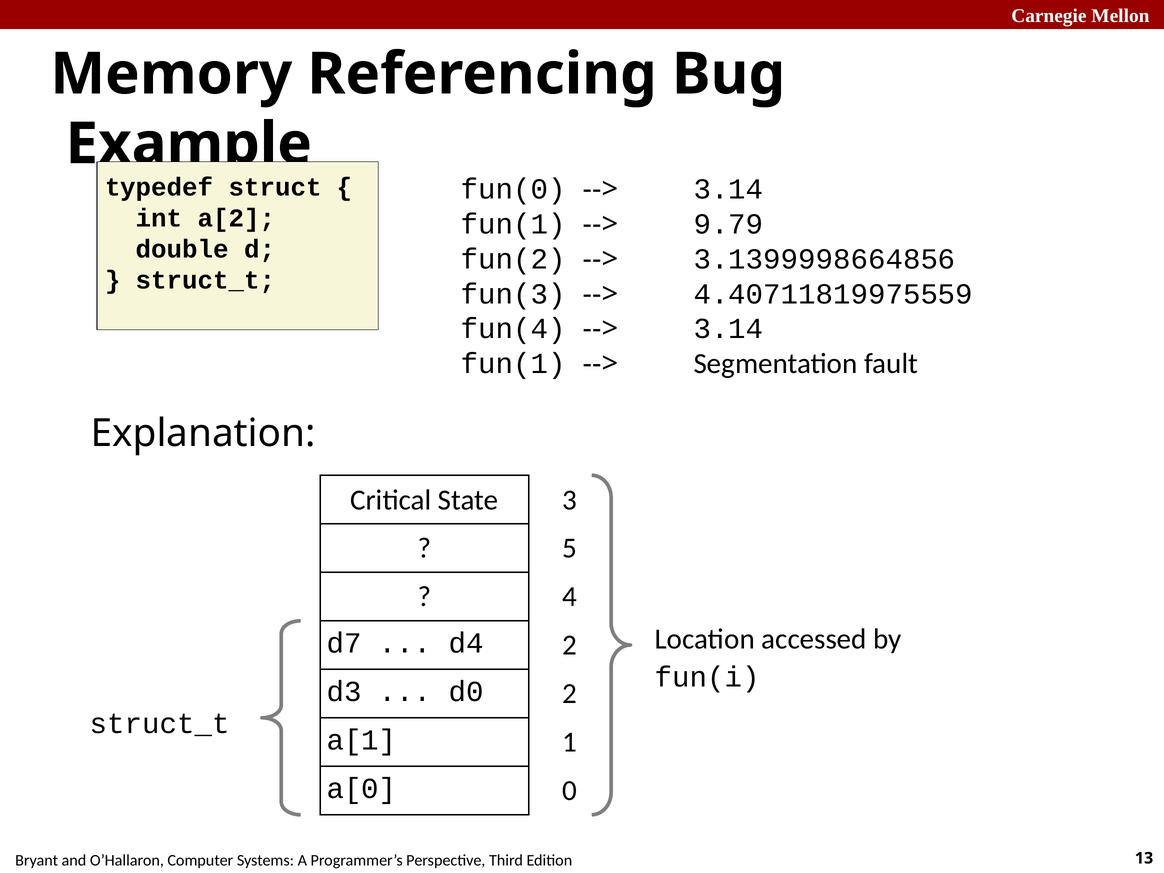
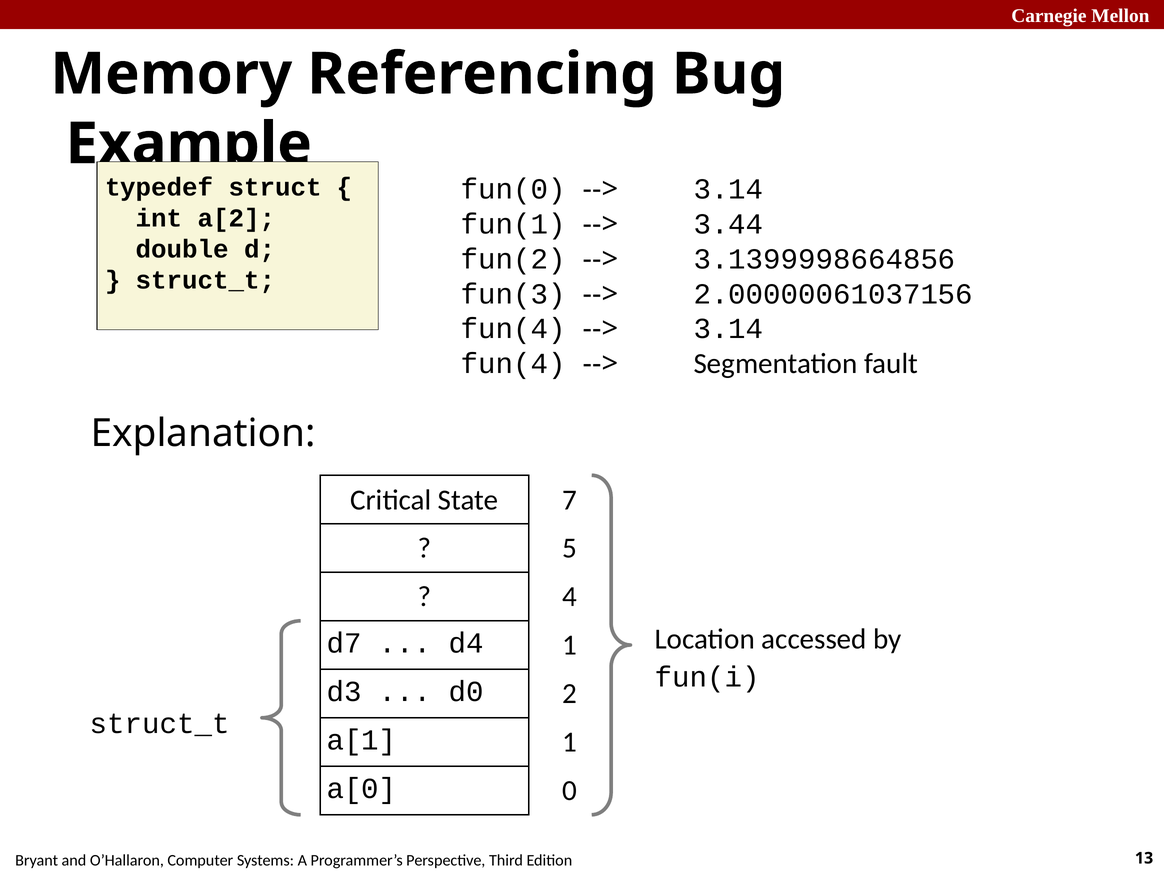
9.79: 9.79 -> 3.44
4.40711819975559: 4.40711819975559 -> 2.00000061037156
fun(1 at (513, 364): fun(1 -> fun(4
3: 3 -> 7
d4 2: 2 -> 1
